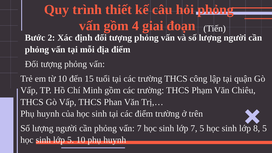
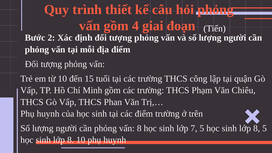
vấn 7: 7 -> 8
5 at (71, 140): 5 -> 8
